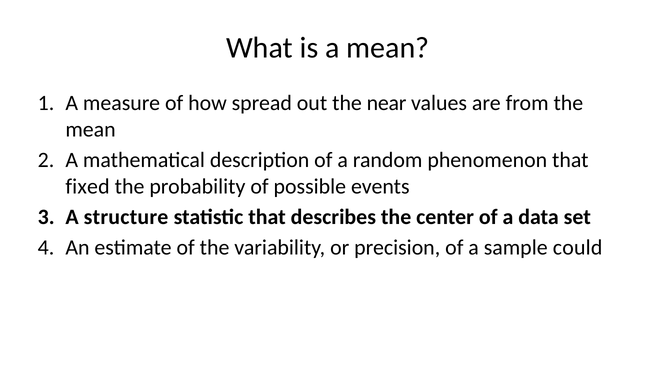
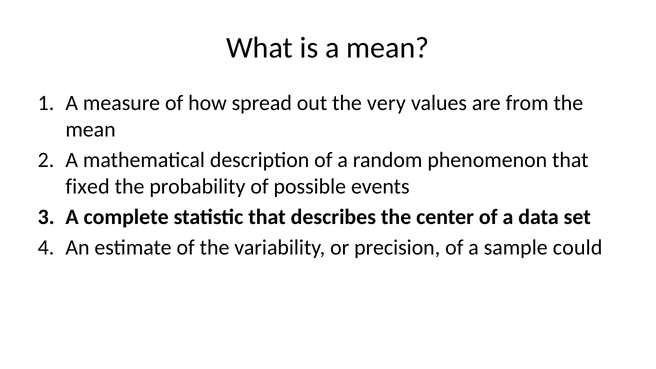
near: near -> very
structure: structure -> complete
